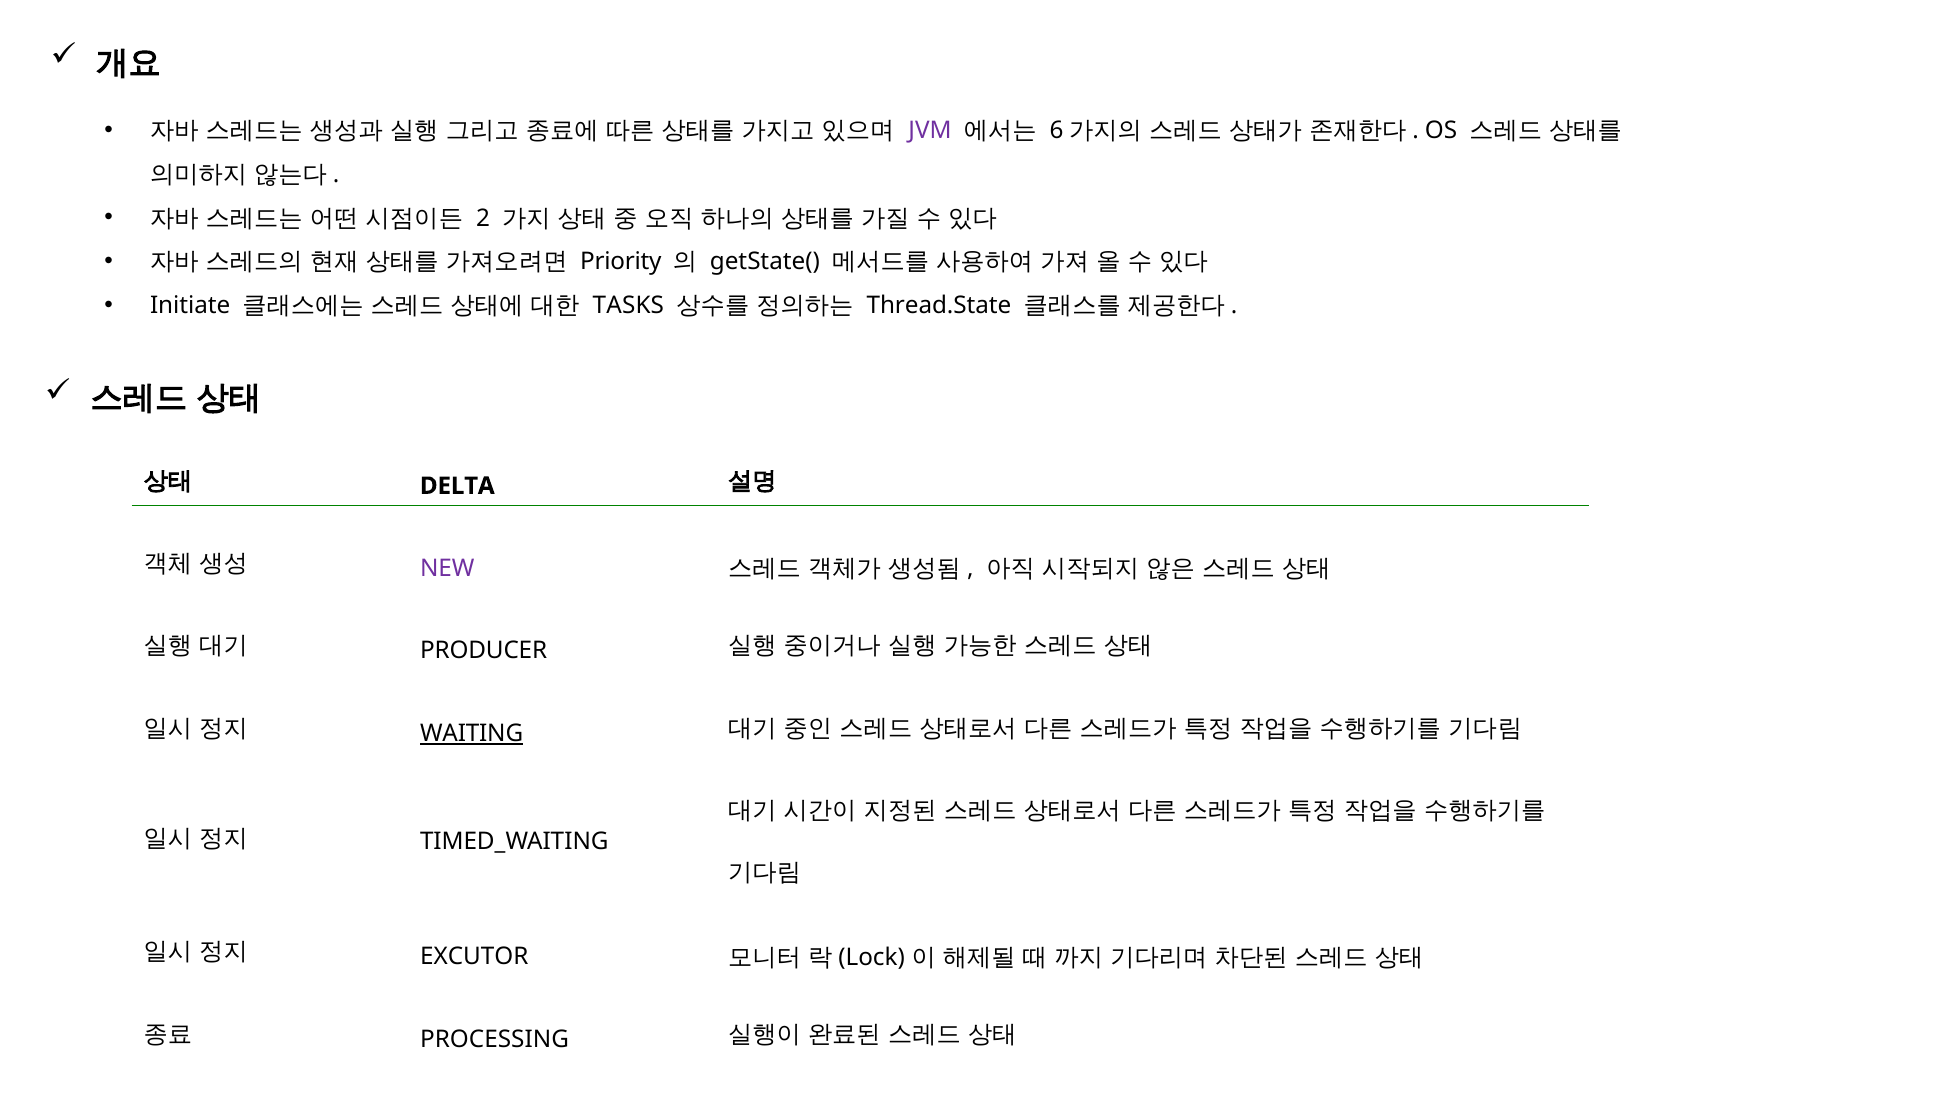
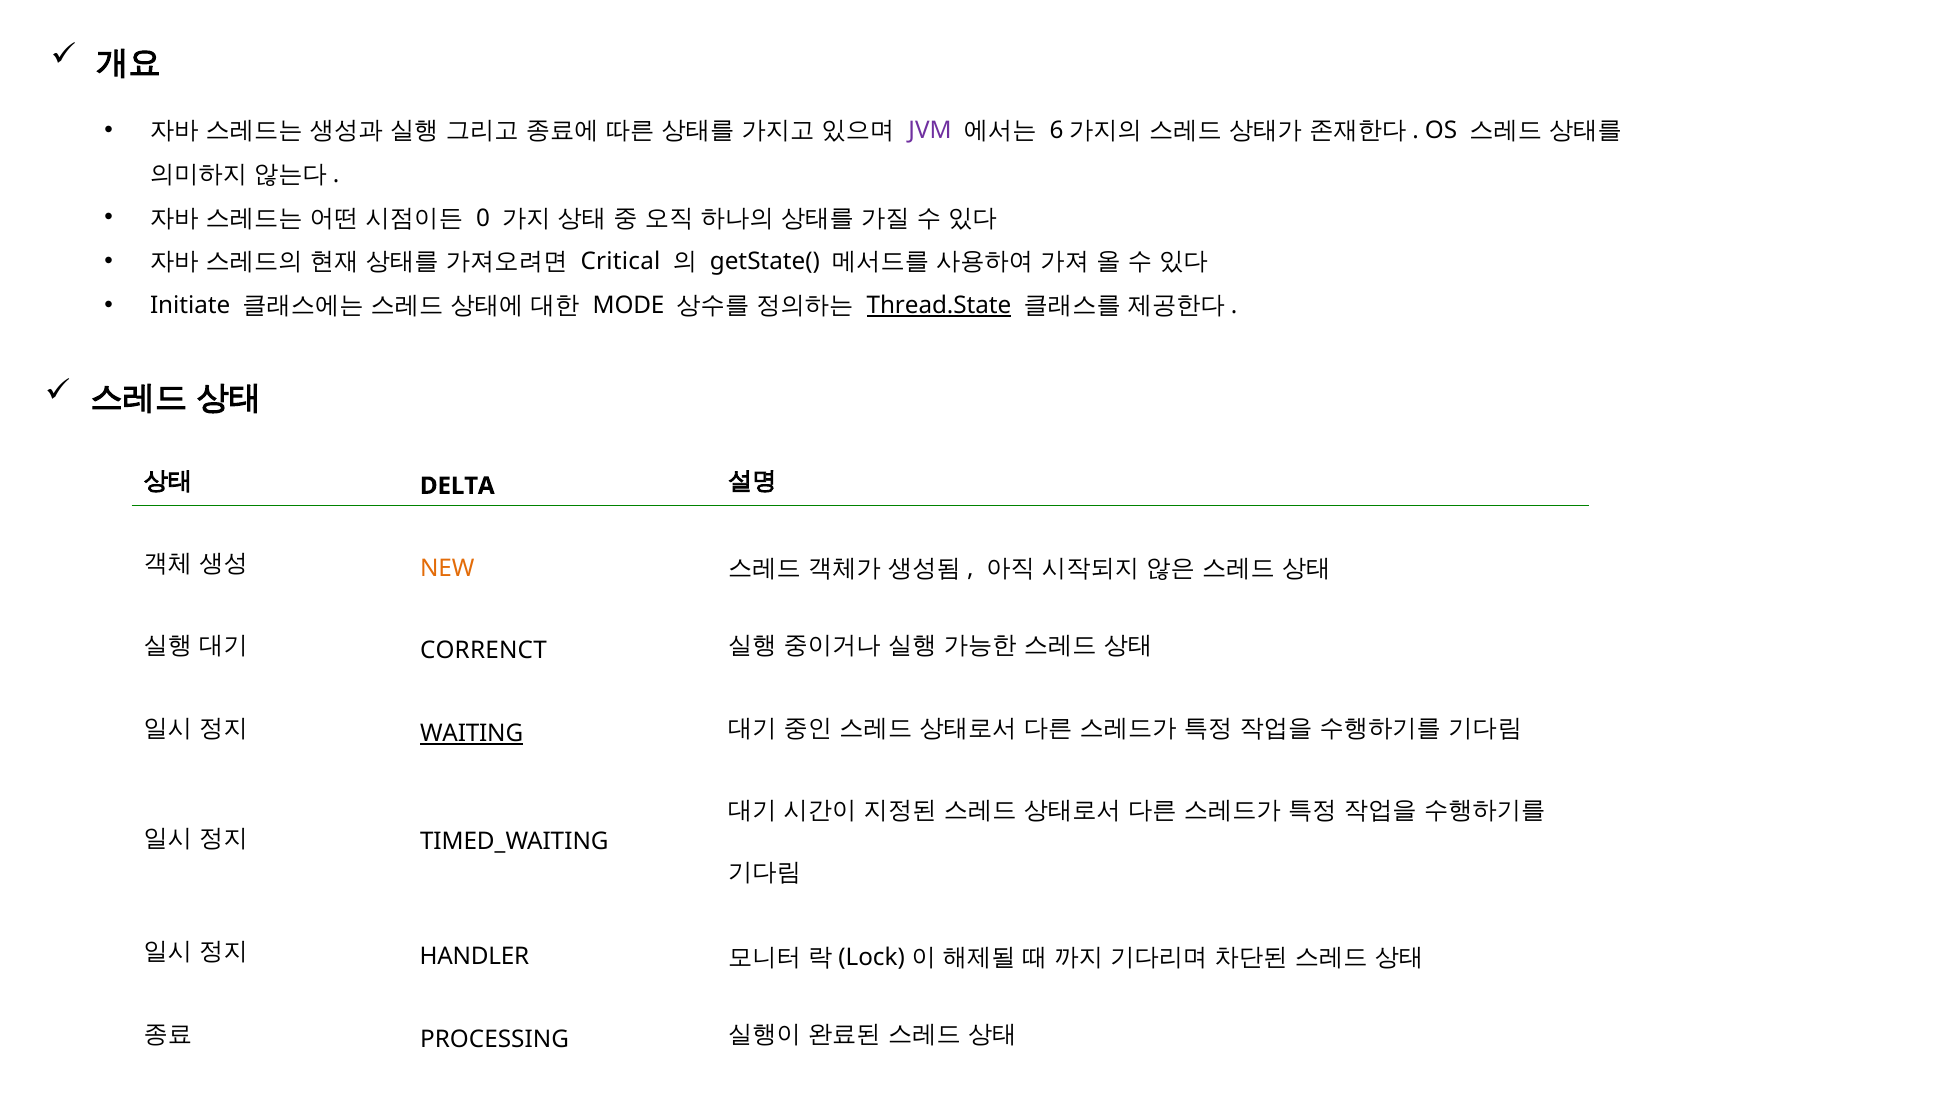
2: 2 -> 0
Priority: Priority -> Critical
TASKS: TASKS -> MODE
Thread.State underline: none -> present
NEW colour: purple -> orange
PRODUCER: PRODUCER -> CORRENCT
EXCUTOR: EXCUTOR -> HANDLER
